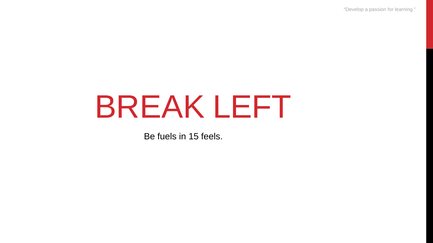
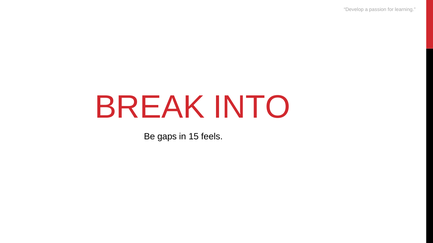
LEFT: LEFT -> INTO
fuels: fuels -> gaps
